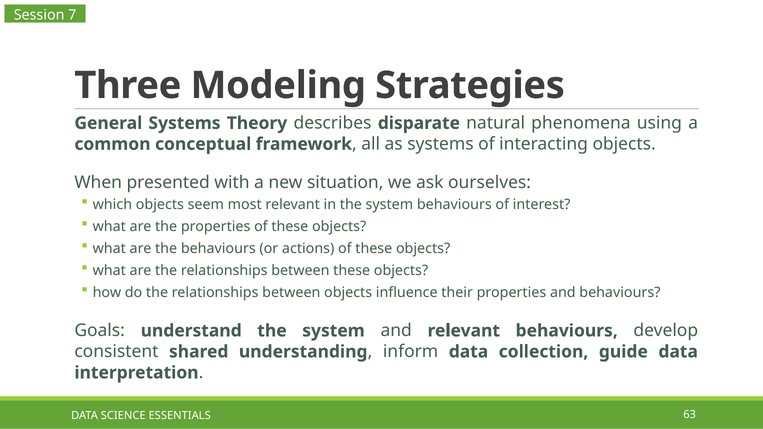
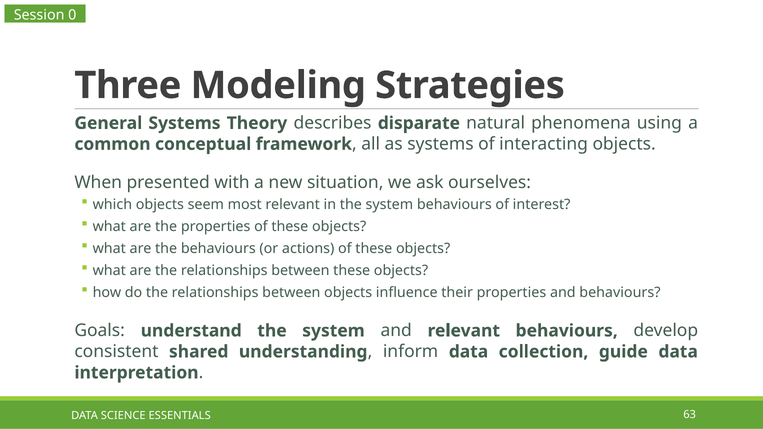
7: 7 -> 0
